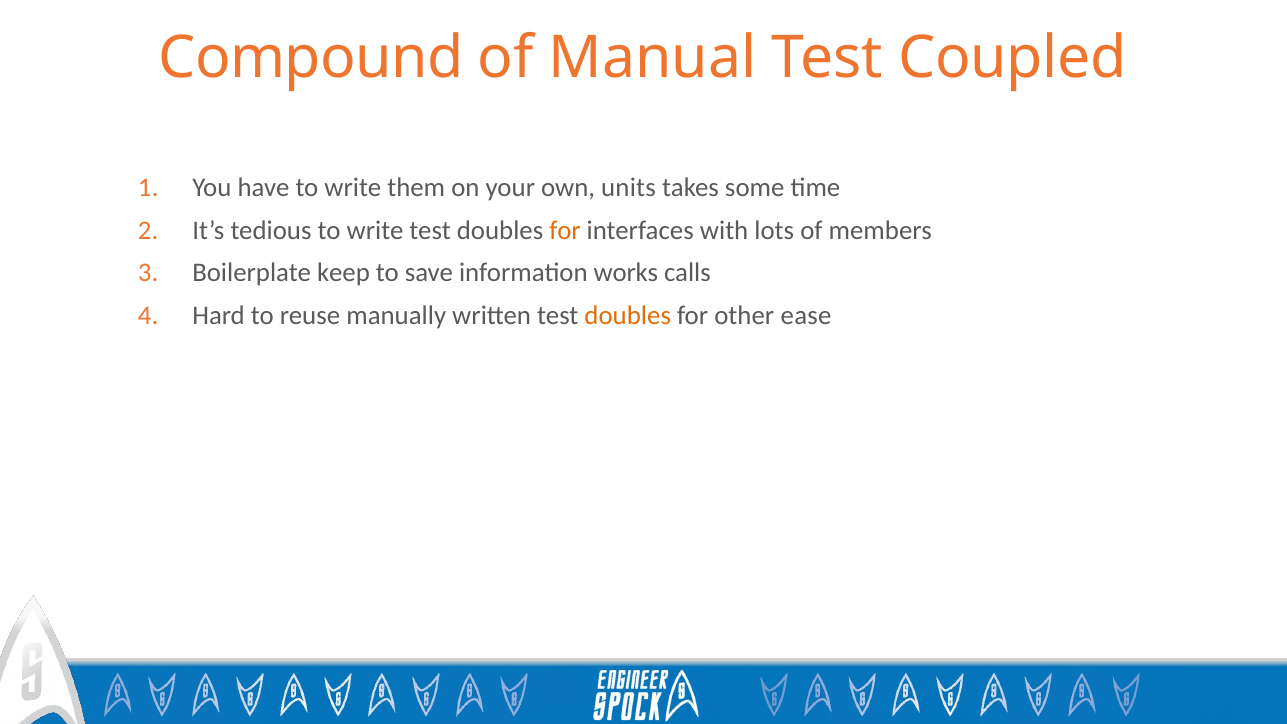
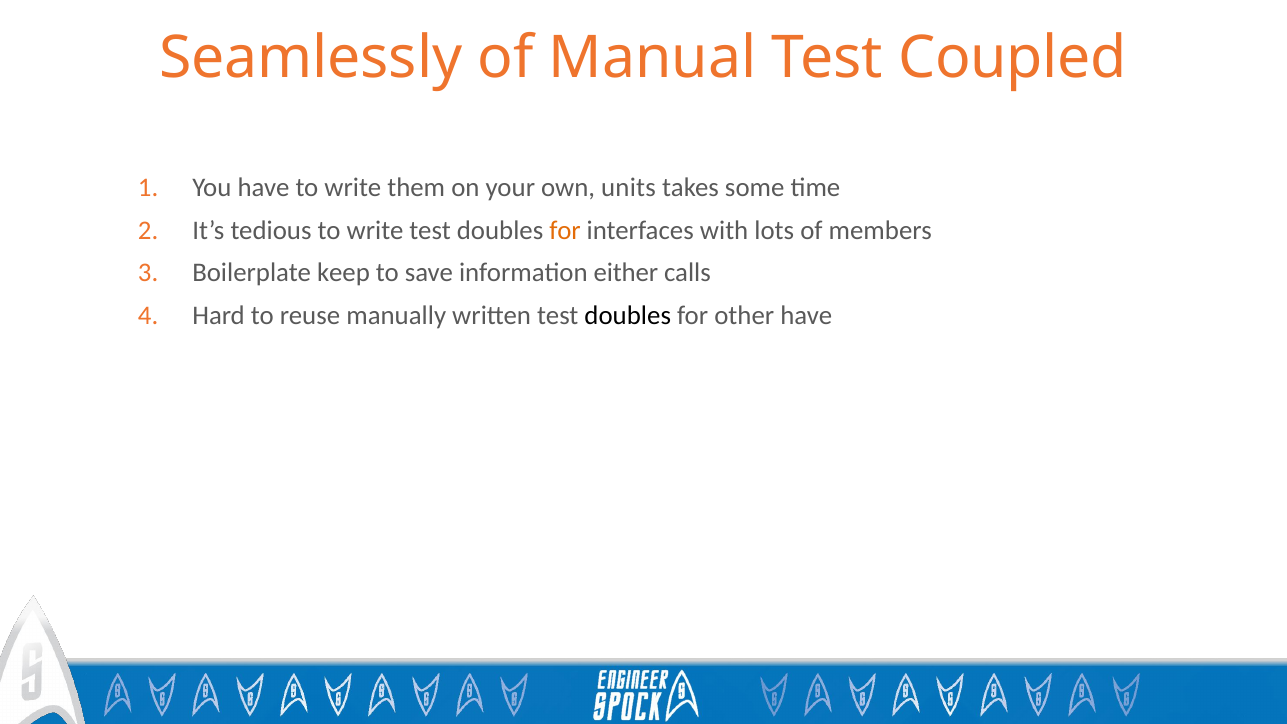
Compound: Compound -> Seamlessly
works: works -> either
doubles at (628, 315) colour: orange -> black
other ease: ease -> have
